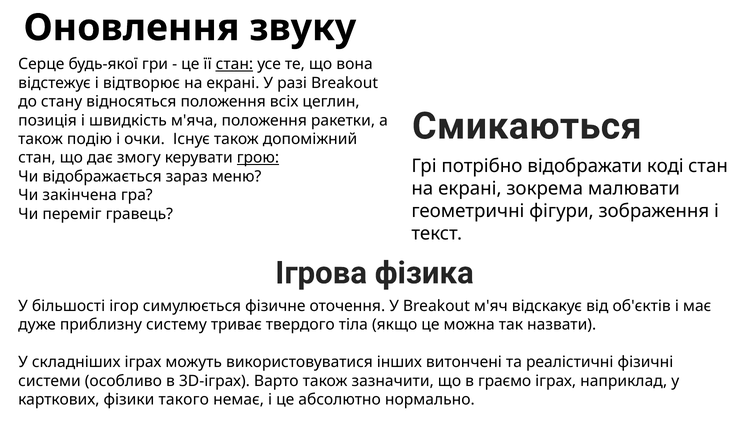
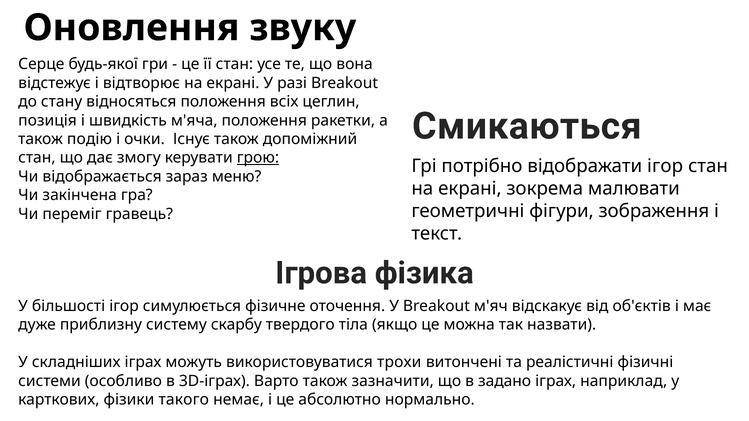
стан at (234, 64) underline: present -> none
відображати коді: коді -> ігор
триває: триває -> скарбу
інших: інших -> трохи
граємо: граємо -> задано
